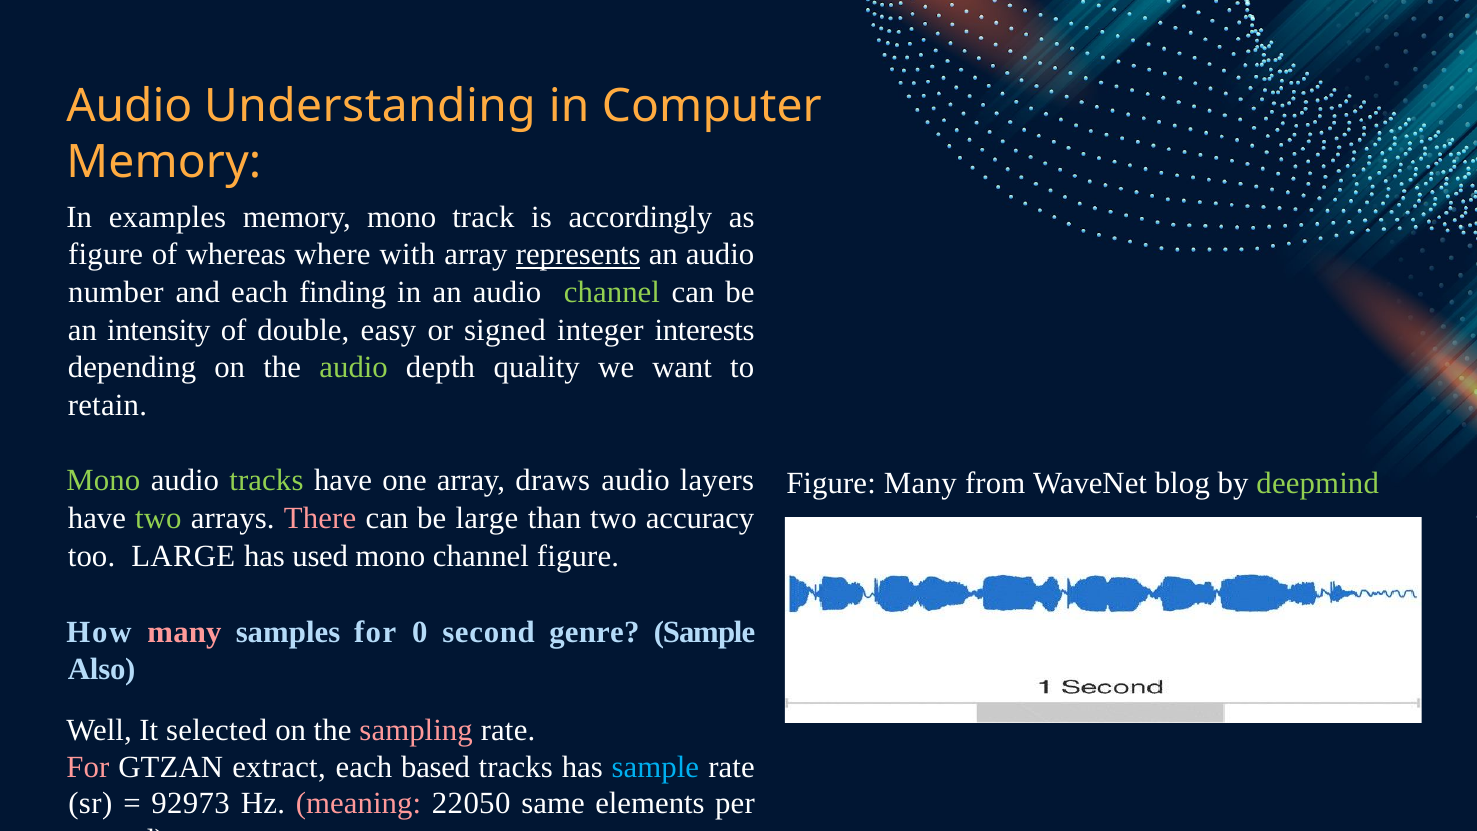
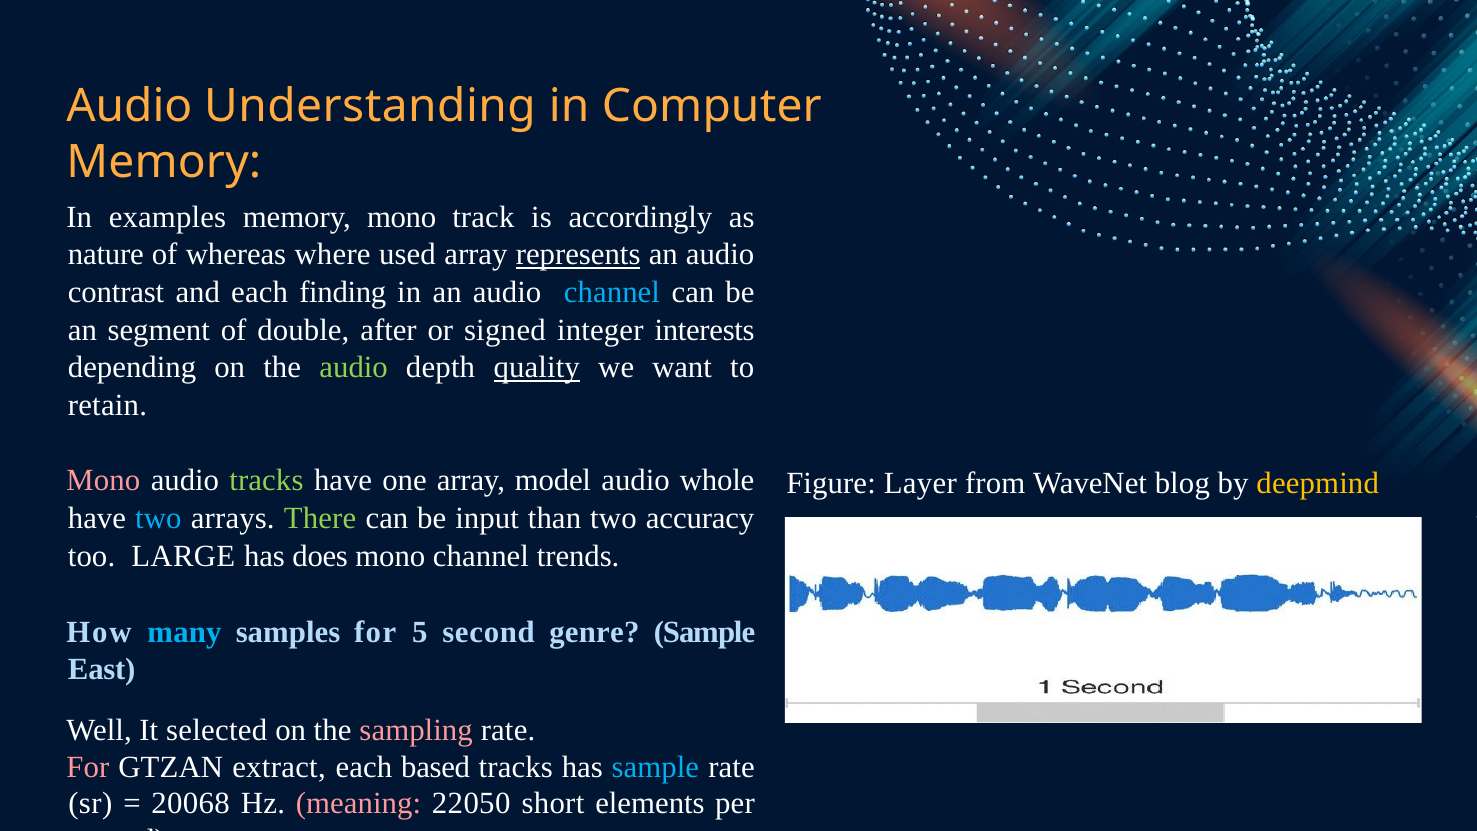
figure at (106, 255): figure -> nature
with: with -> used
number: number -> contrast
channel at (612, 292) colour: light green -> light blue
intensity: intensity -> segment
easy: easy -> after
quality underline: none -> present
Mono at (103, 480) colour: light green -> pink
draws: draws -> model
layers: layers -> whole
Figure Many: Many -> Layer
deepmind colour: light green -> yellow
two at (158, 518) colour: light green -> light blue
There colour: pink -> light green
be large: large -> input
used: used -> does
channel figure: figure -> trends
many at (185, 632) colour: pink -> light blue
0: 0 -> 5
Also: Also -> East
92973: 92973 -> 20068
same: same -> short
